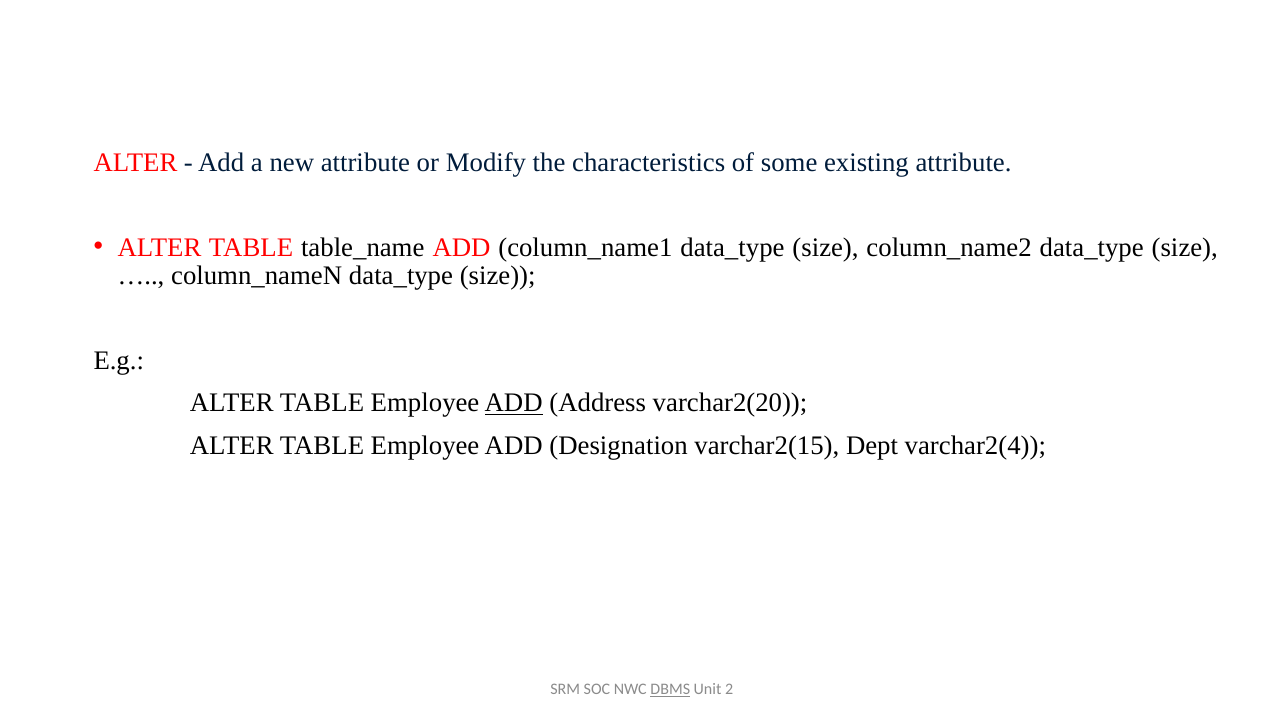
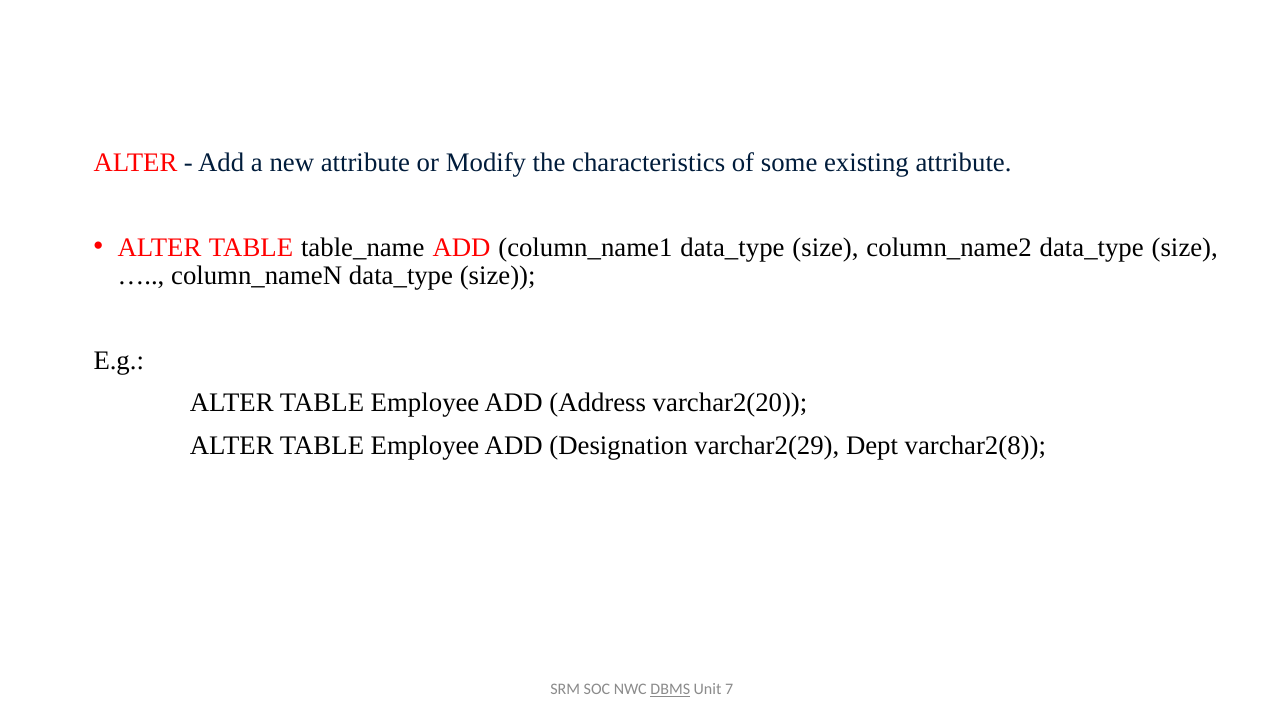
ADD at (514, 403) underline: present -> none
varchar2(15: varchar2(15 -> varchar2(29
varchar2(4: varchar2(4 -> varchar2(8
2: 2 -> 7
